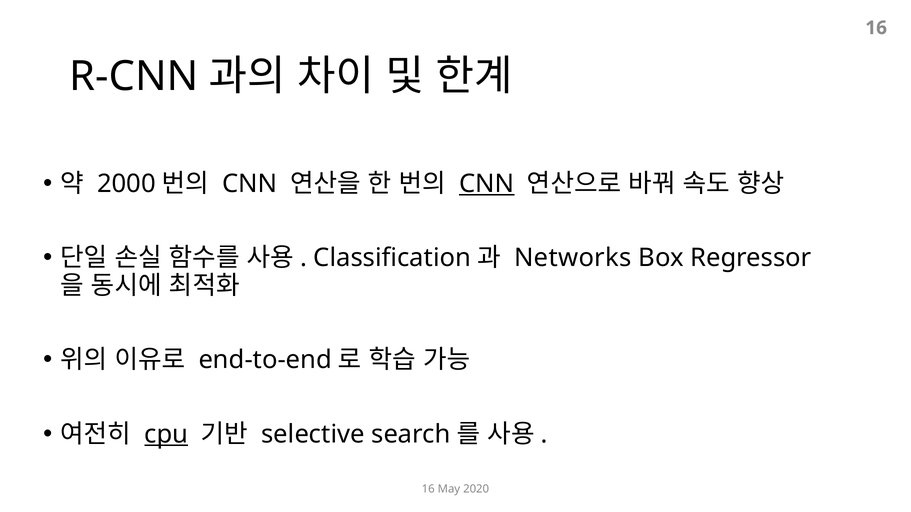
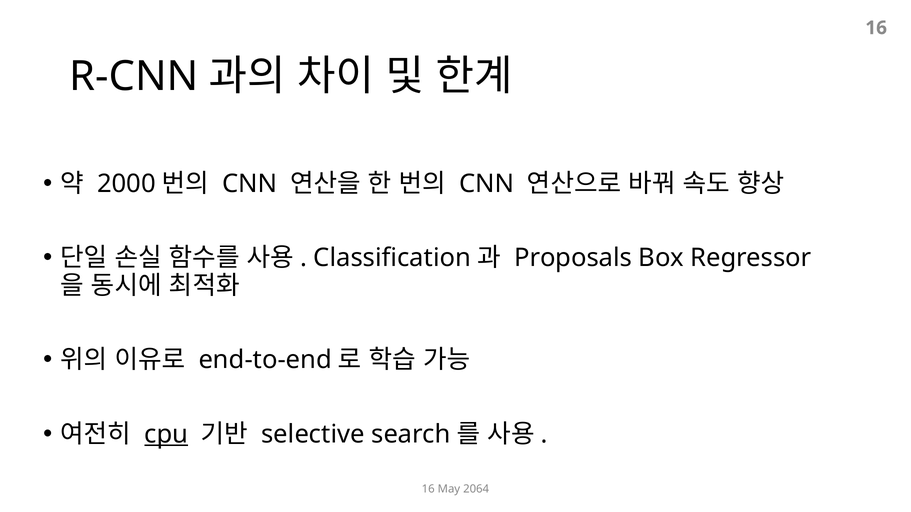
CNN at (487, 184) underline: present -> none
Networks: Networks -> Proposals
2020: 2020 -> 2064
